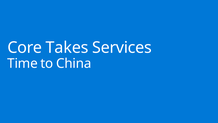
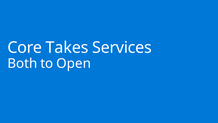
Time: Time -> Both
China: China -> Open
